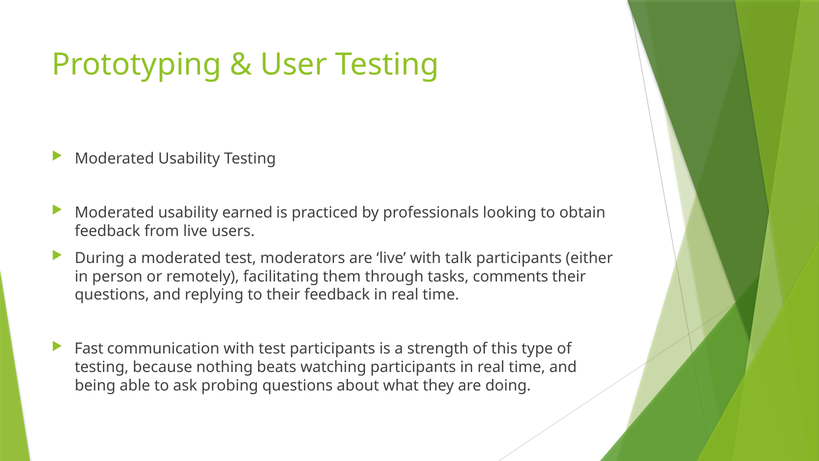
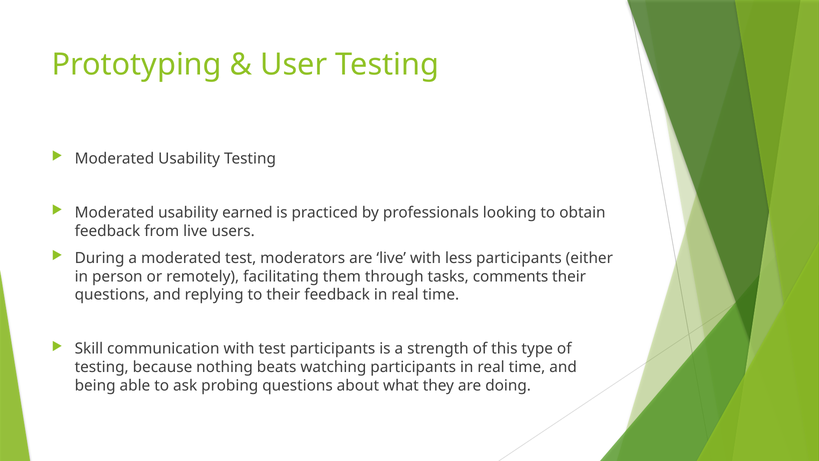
talk: talk -> less
Fast: Fast -> Skill
